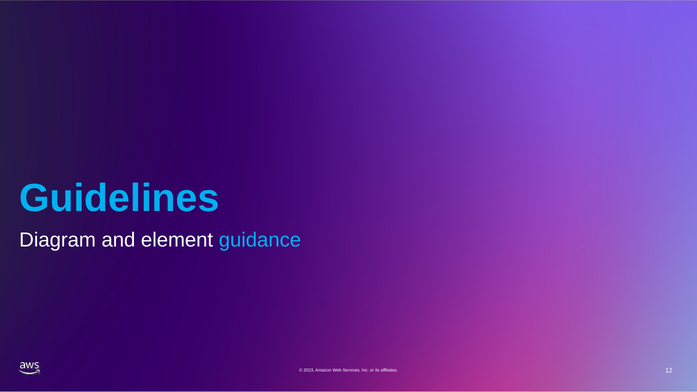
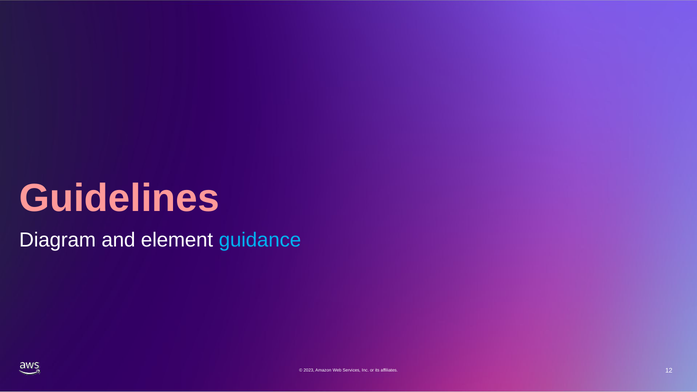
Guidelines colour: light blue -> pink
